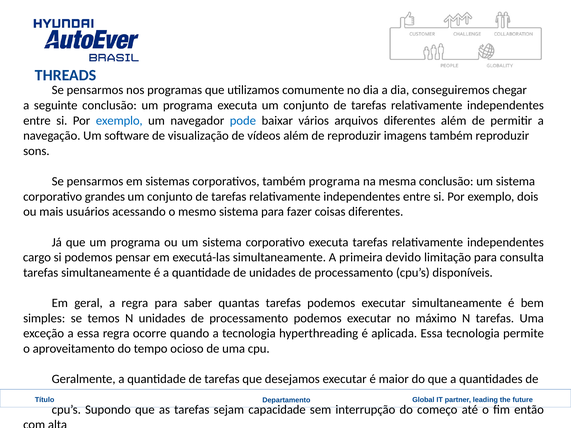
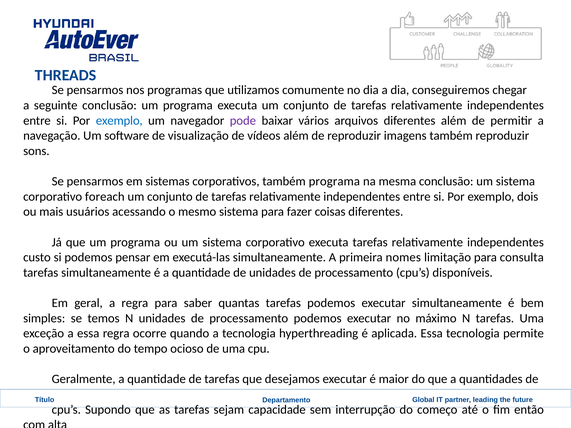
pode colour: blue -> purple
grandes: grandes -> foreach
cargo: cargo -> custo
devido: devido -> nomes
